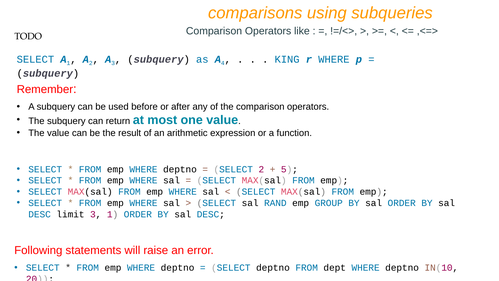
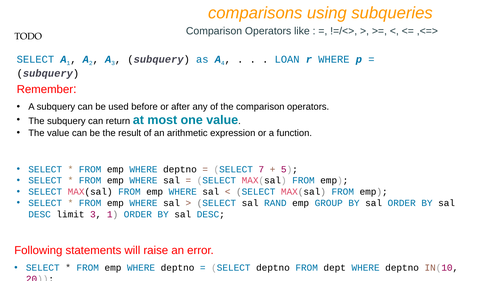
KING: KING -> LOAN
SELECT 2: 2 -> 7
